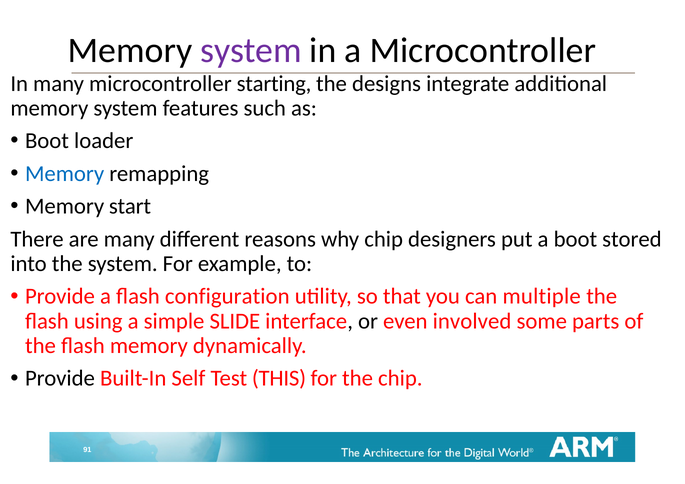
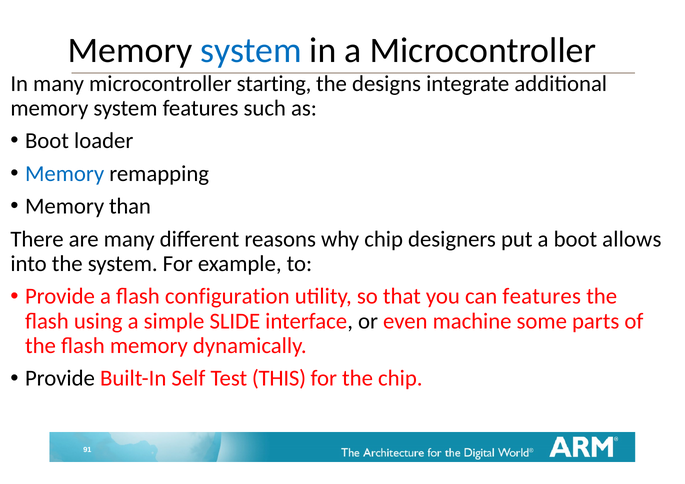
system at (251, 51) colour: purple -> blue
start: start -> than
stored: stored -> allows
can multiple: multiple -> features
involved: involved -> machine
